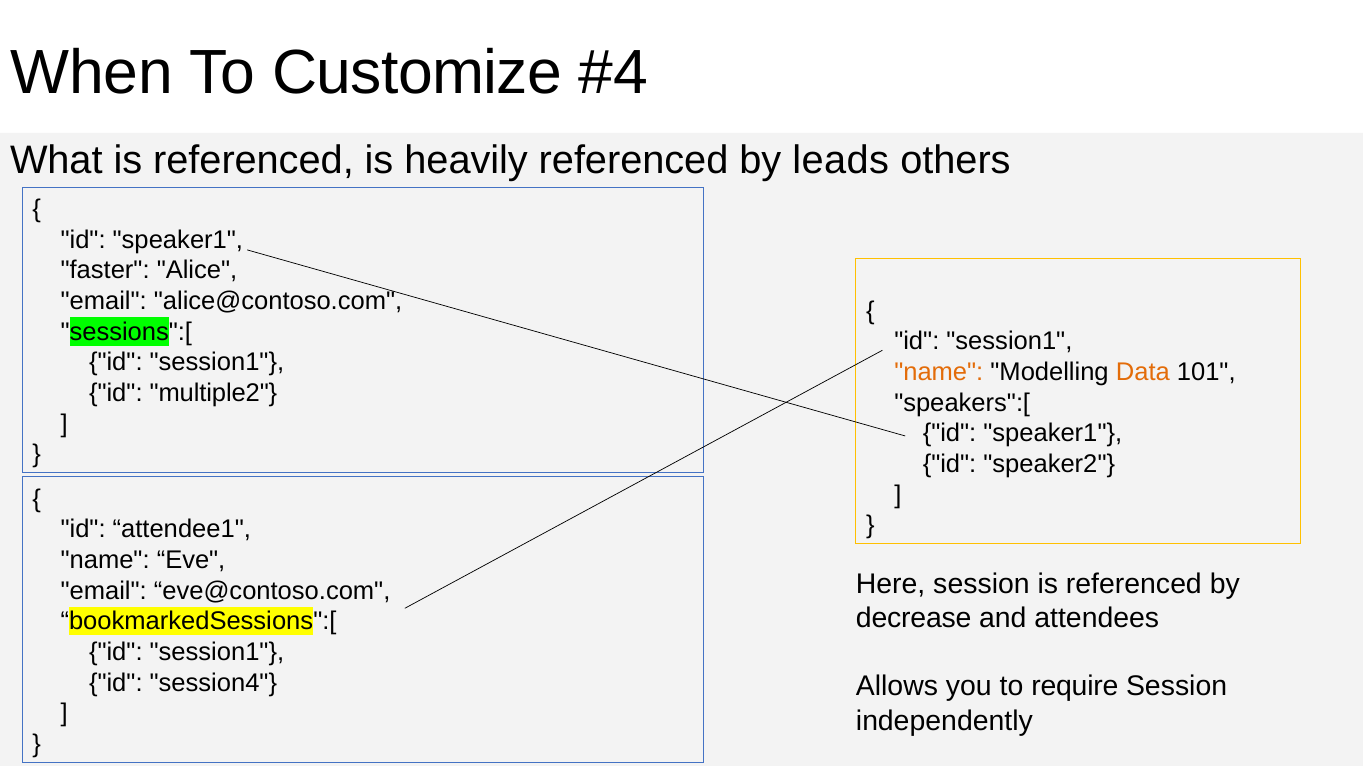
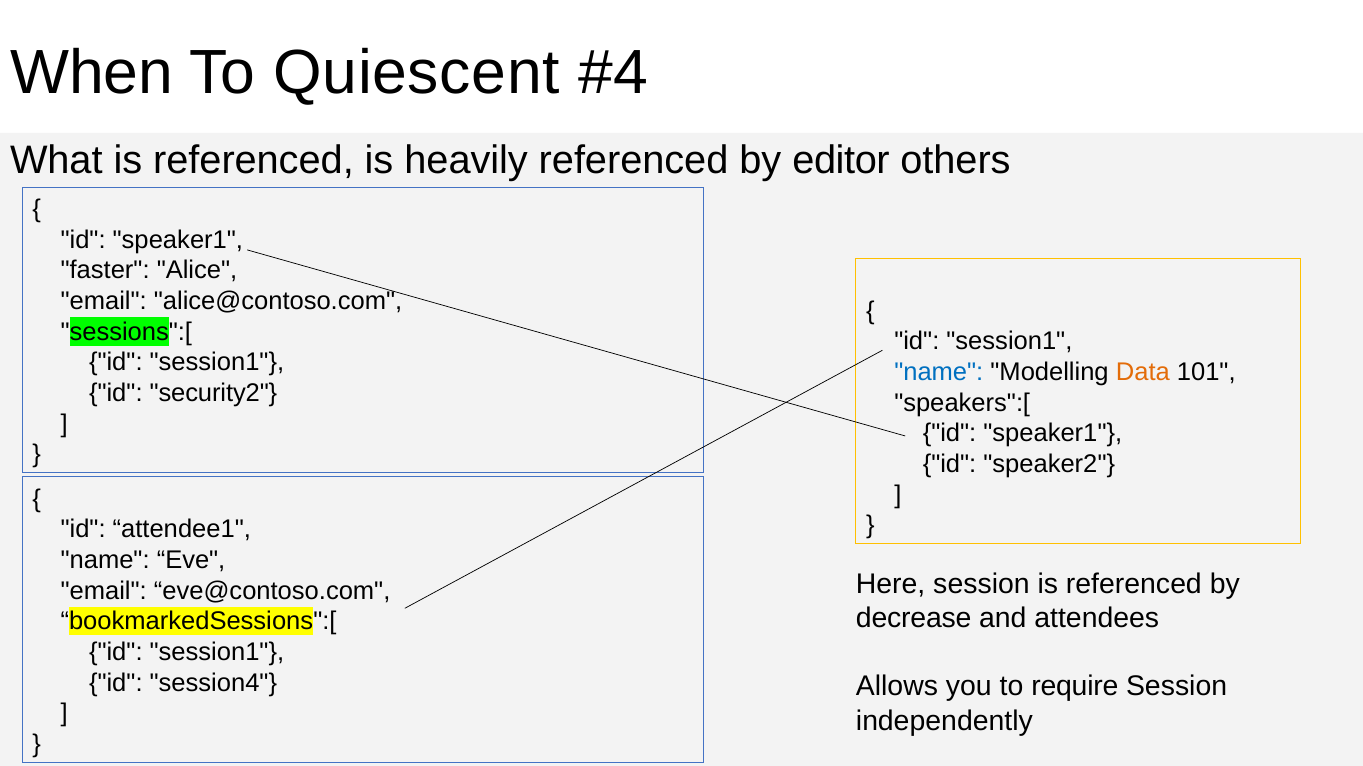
Customize: Customize -> Quiescent
leads: leads -> editor
name at (939, 373) colour: orange -> blue
multiple2: multiple2 -> security2
